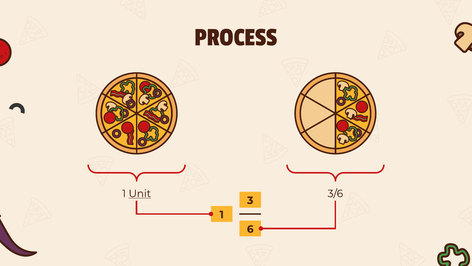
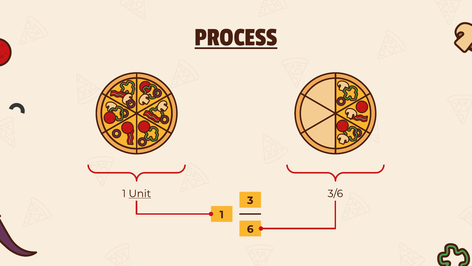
PROCESS underline: none -> present
